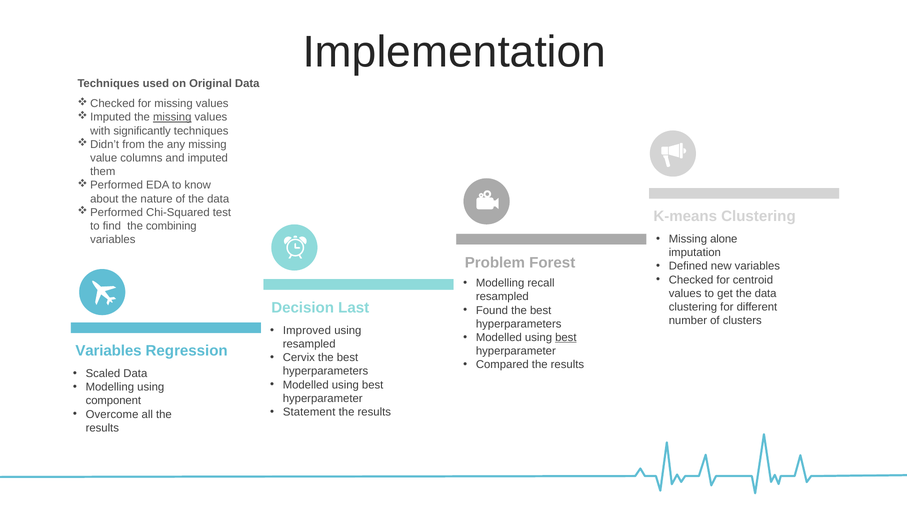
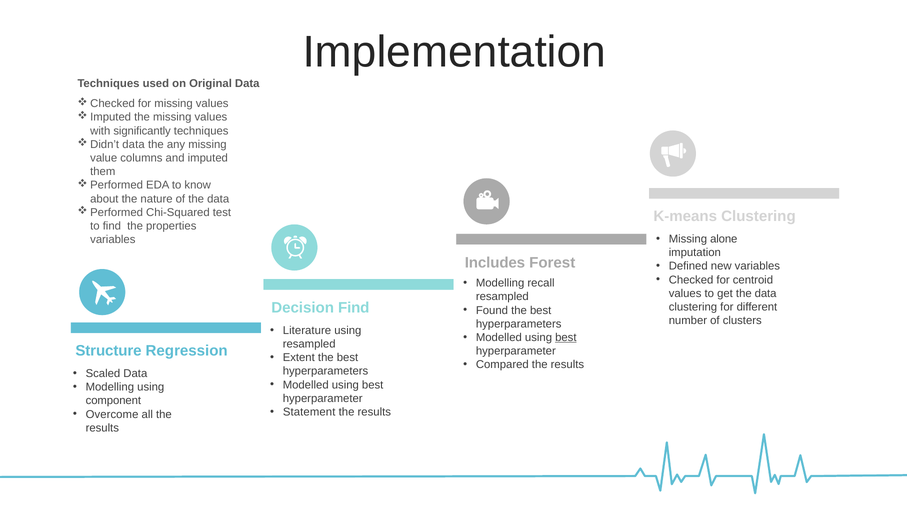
missing at (172, 117) underline: present -> none
from at (134, 144): from -> data
combining: combining -> properties
Problem: Problem -> Includes
Decision Last: Last -> Find
Improved: Improved -> Literature
Variables at (108, 351): Variables -> Structure
Cervix: Cervix -> Extent
